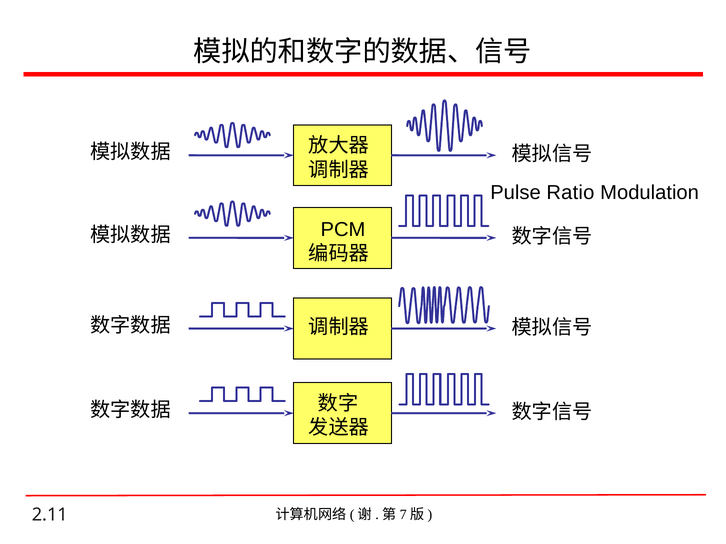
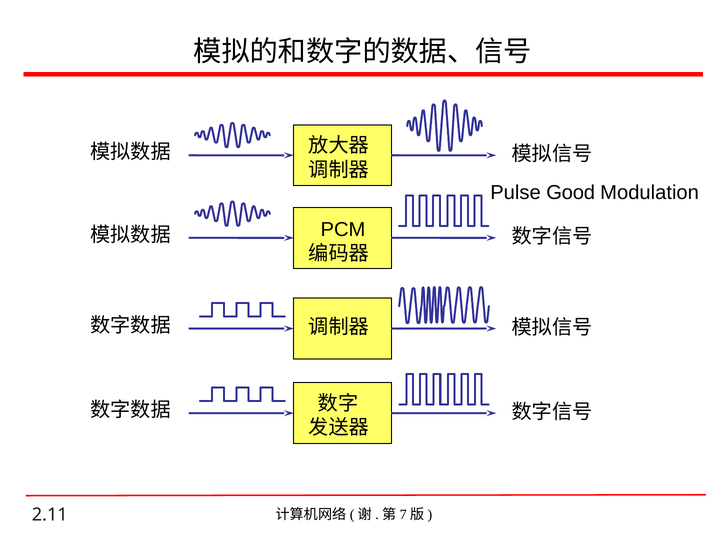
Ratio: Ratio -> Good
